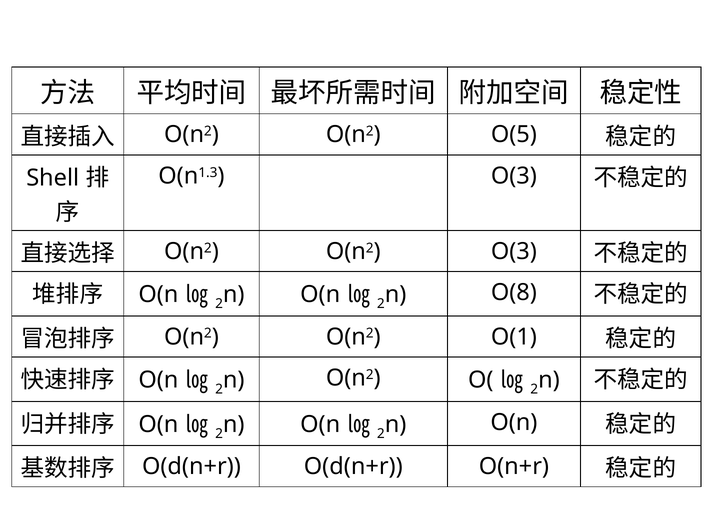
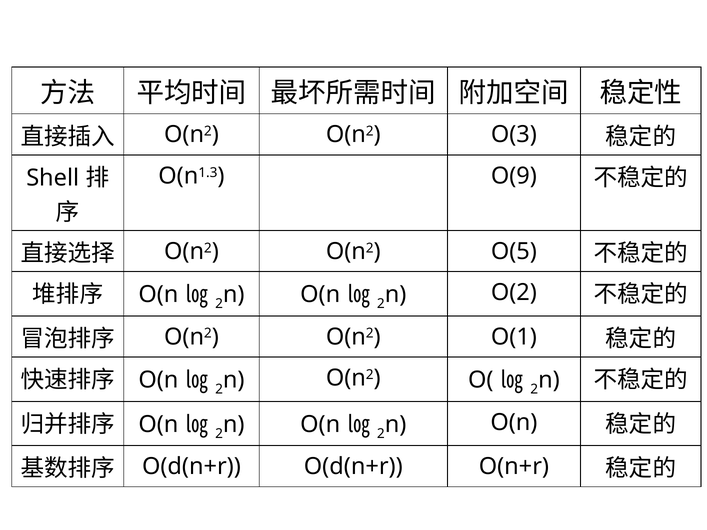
O(5: O(5 -> O(3
O(n1.3 O(3: O(3 -> O(9
O(n2 O(3: O(3 -> O(5
O(8: O(8 -> O(2
